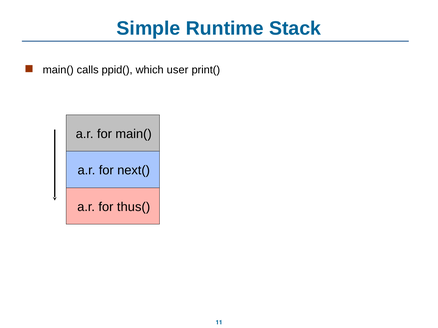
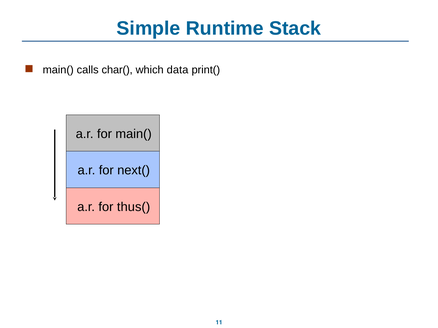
ppid(: ppid( -> char(
user: user -> data
